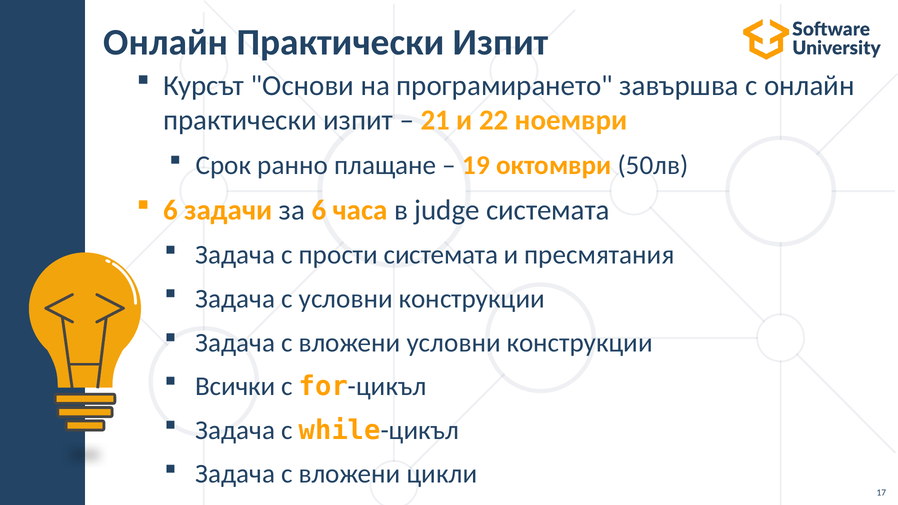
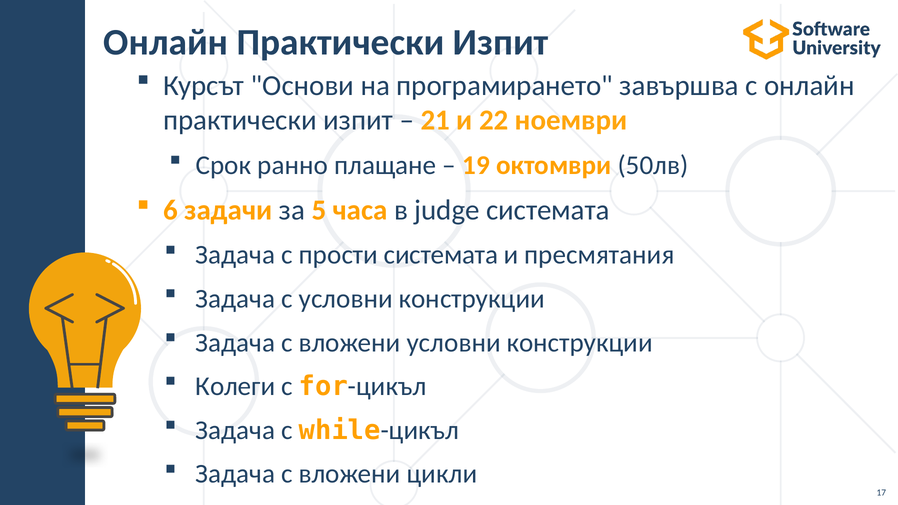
за 6: 6 -> 5
Всички: Всички -> Колеги
